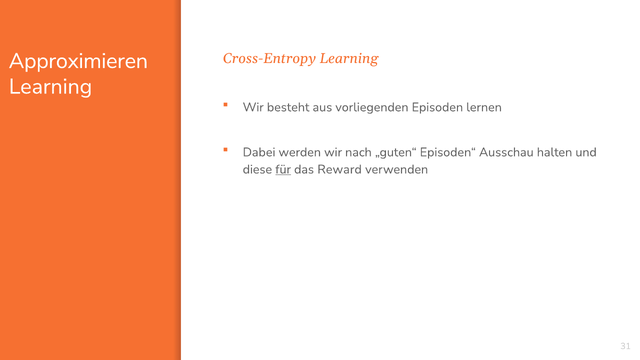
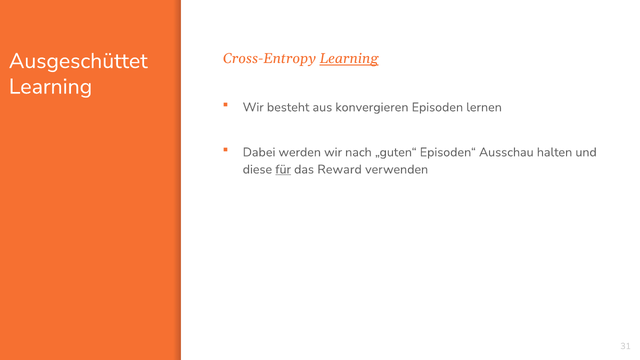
Approximieren: Approximieren -> Ausgeschüttet
Learning at (349, 59) underline: none -> present
vorliegenden: vorliegenden -> konvergieren
